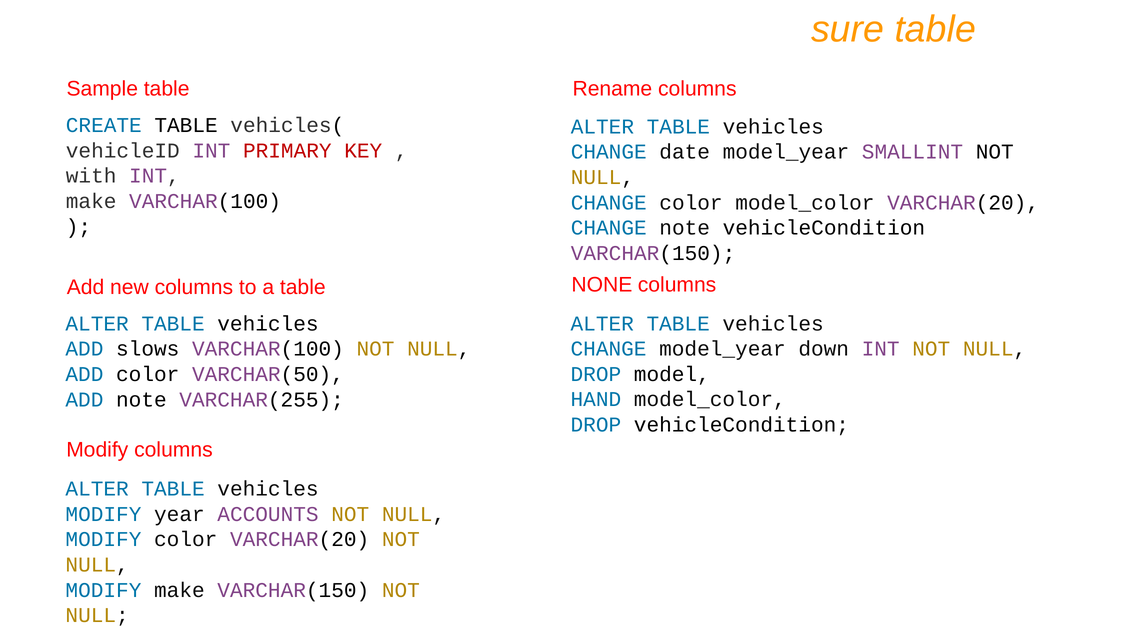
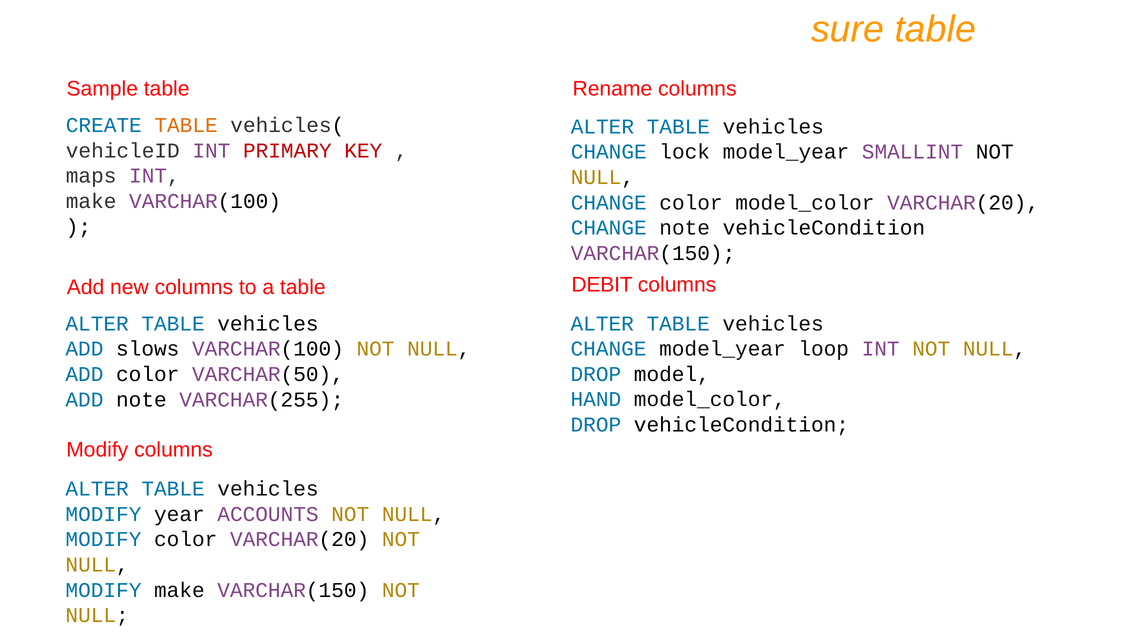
TABLE at (186, 125) colour: black -> orange
date: date -> lock
with: with -> maps
NONE: NONE -> DEBIT
down: down -> loop
